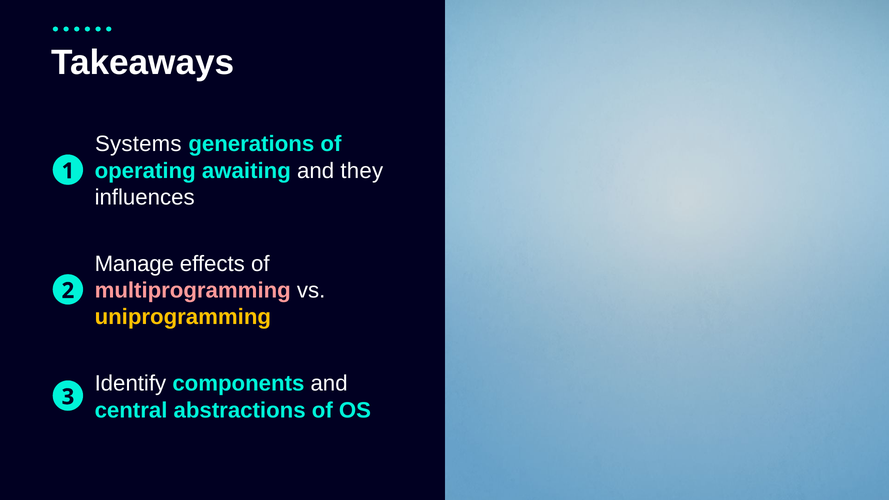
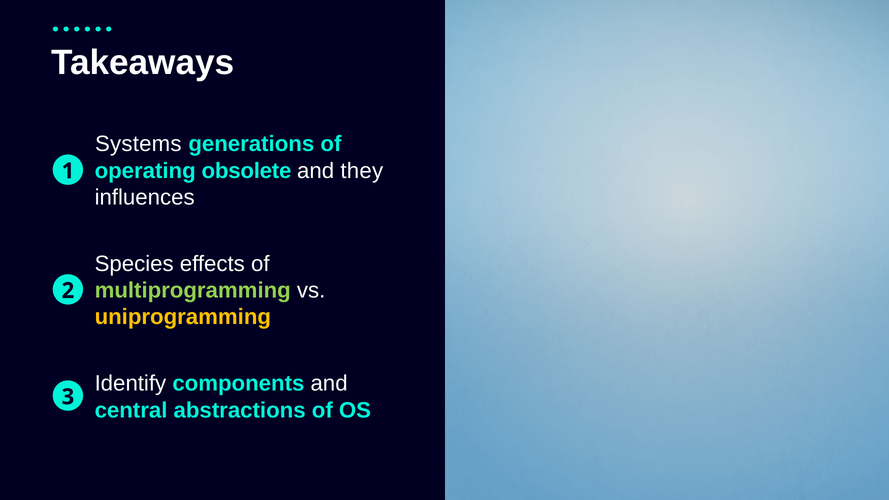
awaiting: awaiting -> obsolete
Manage: Manage -> Species
multiprogramming colour: pink -> light green
